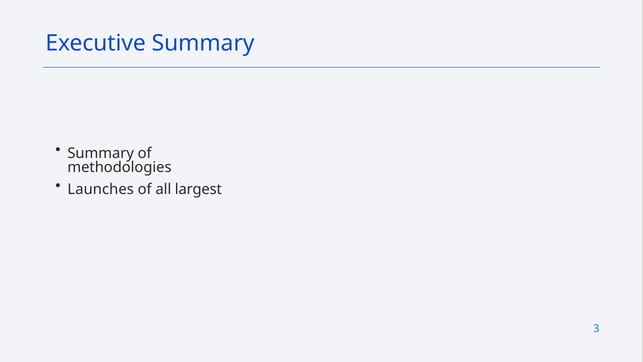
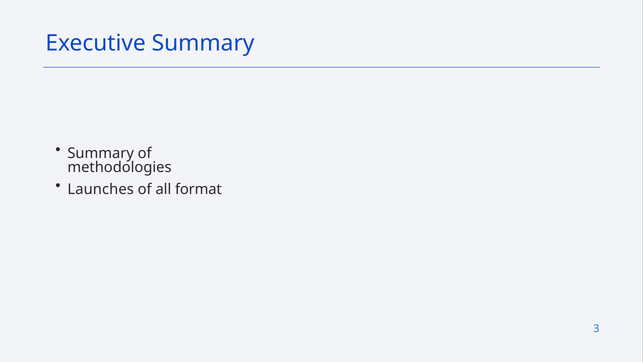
largest: largest -> format
